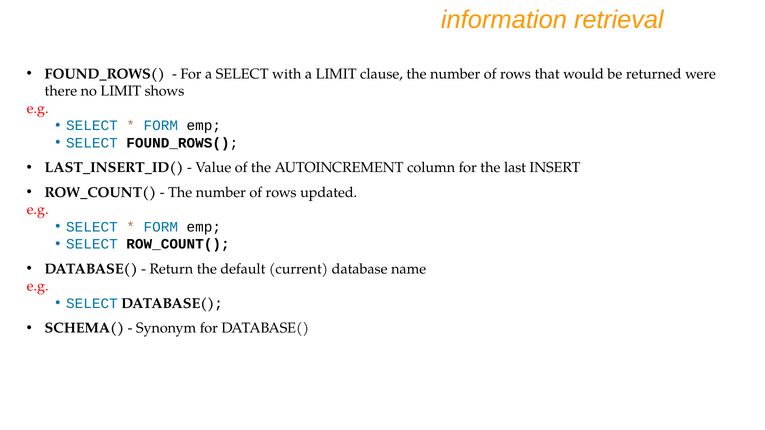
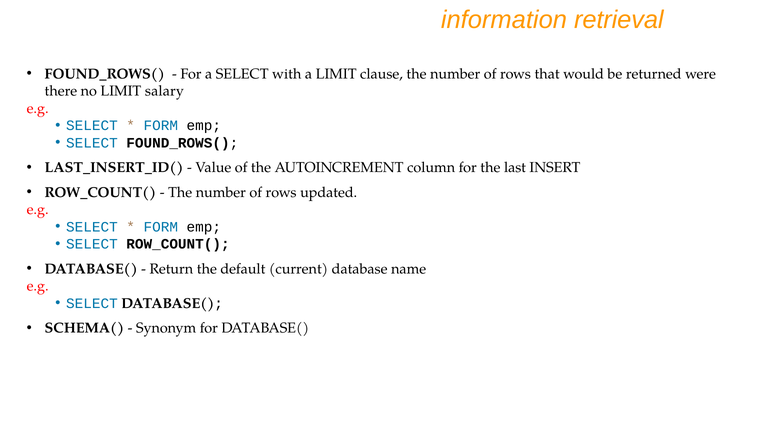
shows: shows -> salary
